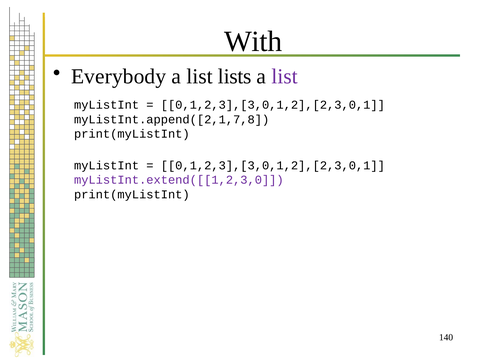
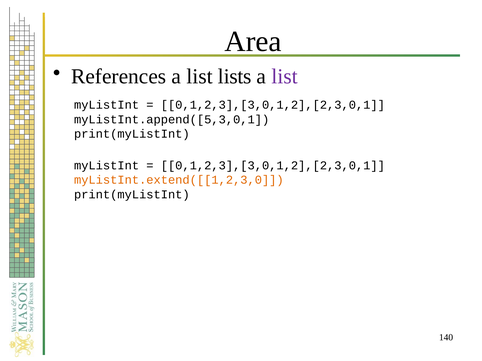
With: With -> Area
Everybody: Everybody -> References
myListInt.append([2,1,7,8: myListInt.append([2,1,7,8 -> myListInt.append([5,3,0,1
myListInt.extend([[1,2,3,0 colour: purple -> orange
